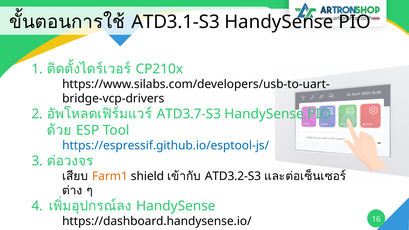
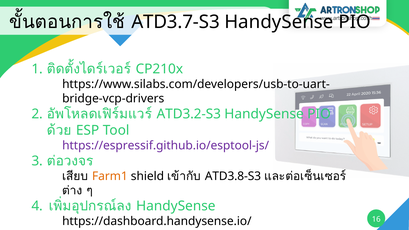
ATD3.1-S3: ATD3.1-S3 -> ATD3.7-S3
ATD3.7-S3: ATD3.7-S3 -> ATD3.2-S3
https://espressif.github.io/esptool-js/ colour: blue -> purple
ATD3.2-S3: ATD3.2-S3 -> ATD3.8-S3
